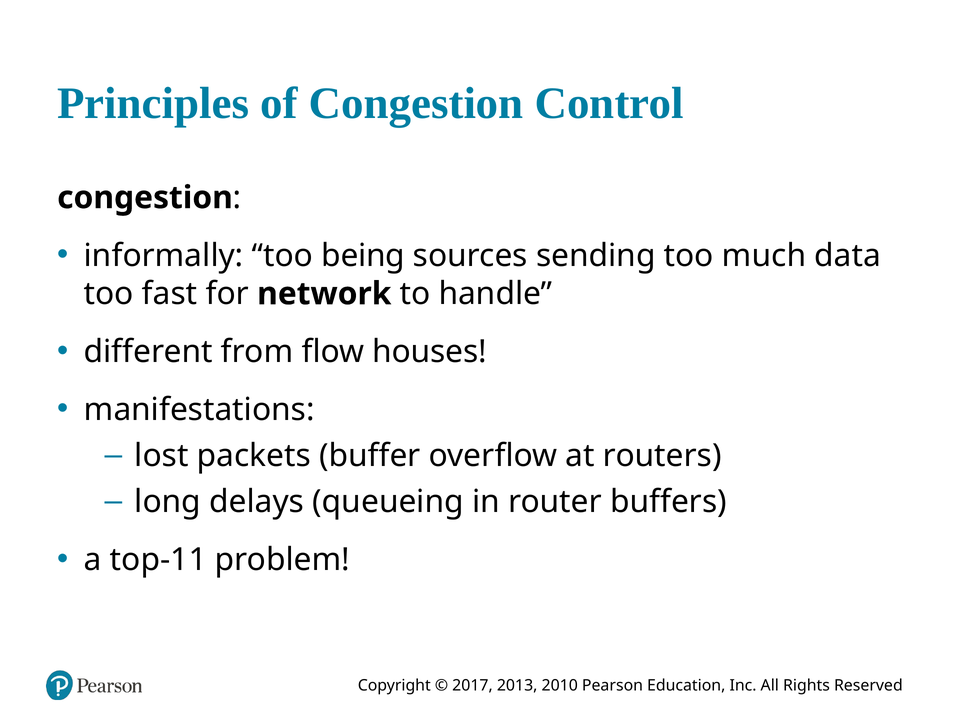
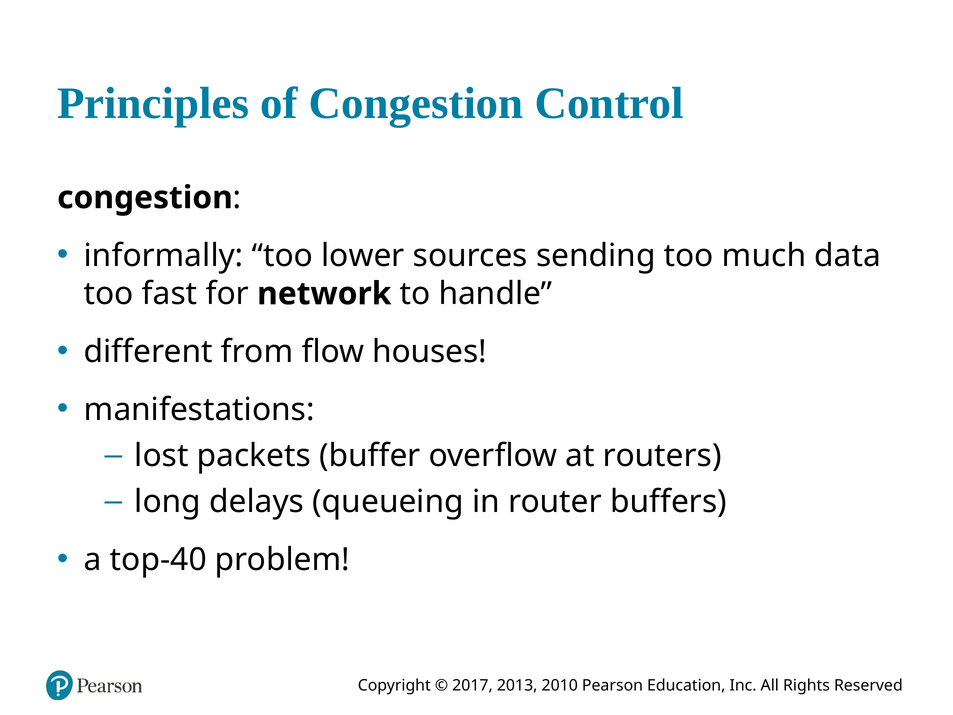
being: being -> lower
top-11: top-11 -> top-40
